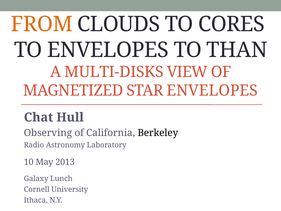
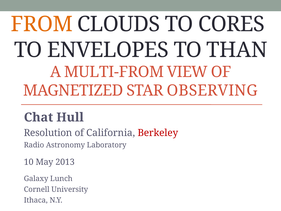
MULTI-DISKS: MULTI-DISKS -> MULTI-FROM
STAR ENVELOPES: ENVELOPES -> OBSERVING
Observing: Observing -> Resolution
Berkeley colour: black -> red
